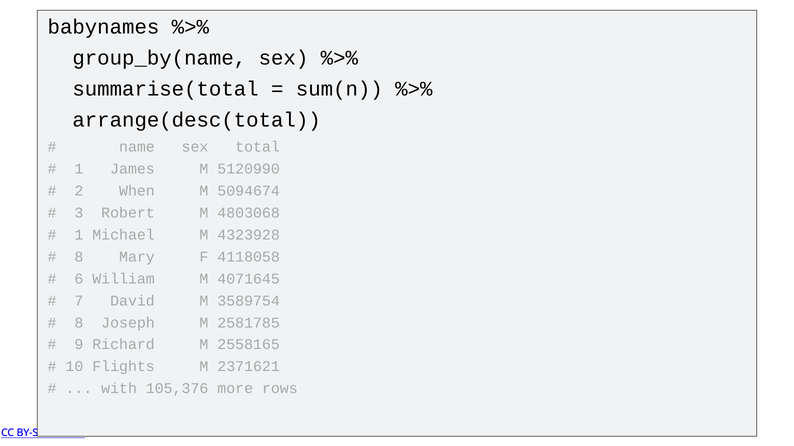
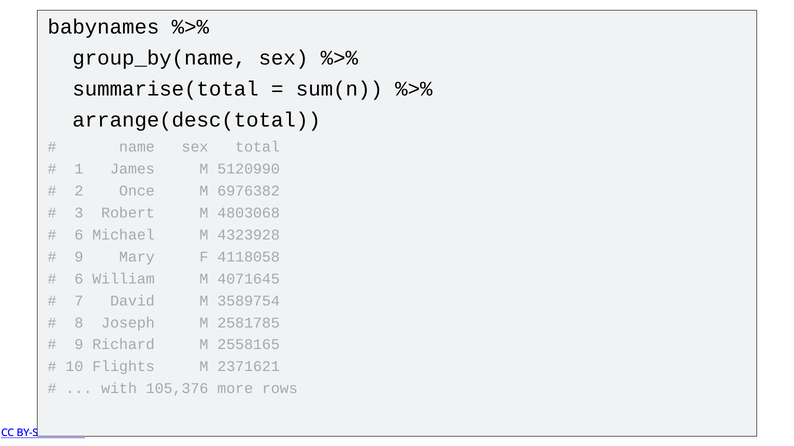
When: When -> Once
5094674: 5094674 -> 6976382
1 at (79, 235): 1 -> 6
8 at (79, 257): 8 -> 9
